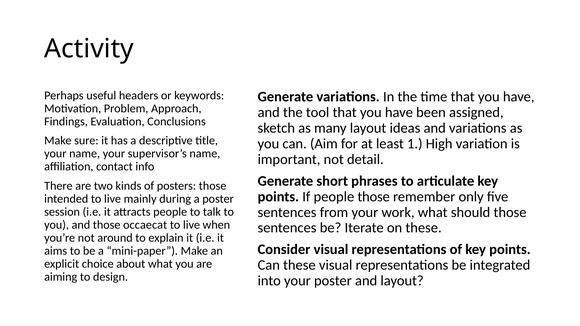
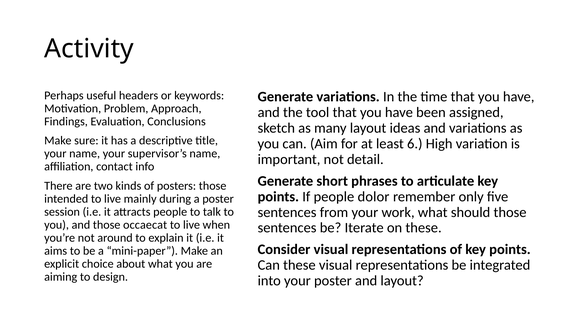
1: 1 -> 6
people those: those -> dolor
